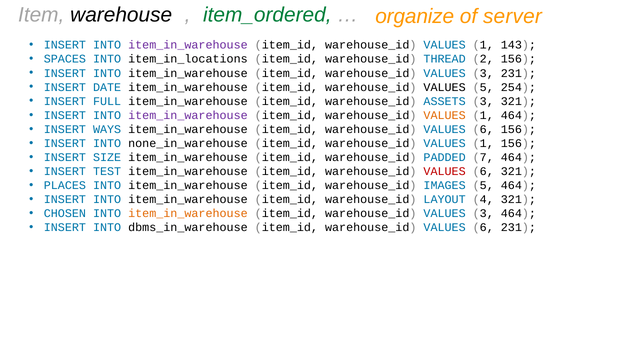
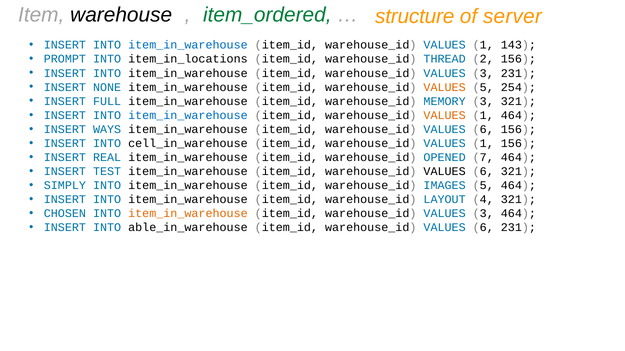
organize: organize -> structure
item_in_warehouse at (188, 45) colour: purple -> blue
SPACES: SPACES -> PROMPT
DATE: DATE -> NONE
VALUES at (445, 87) colour: black -> orange
ASSETS: ASSETS -> MEMORY
item_in_warehouse at (188, 115) colour: purple -> blue
none_in_warehouse: none_in_warehouse -> cell_in_warehouse
SIZE: SIZE -> REAL
PADDED: PADDED -> OPENED
VALUES at (445, 172) colour: red -> black
PLACES: PLACES -> SIMPLY
dbms_in_warehouse: dbms_in_warehouse -> able_in_warehouse
